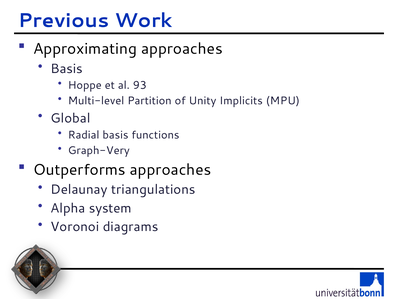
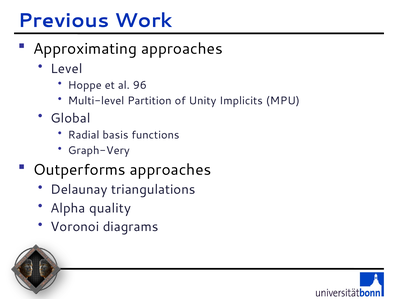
Basis at (67, 69): Basis -> Level
93: 93 -> 96
system: system -> quality
